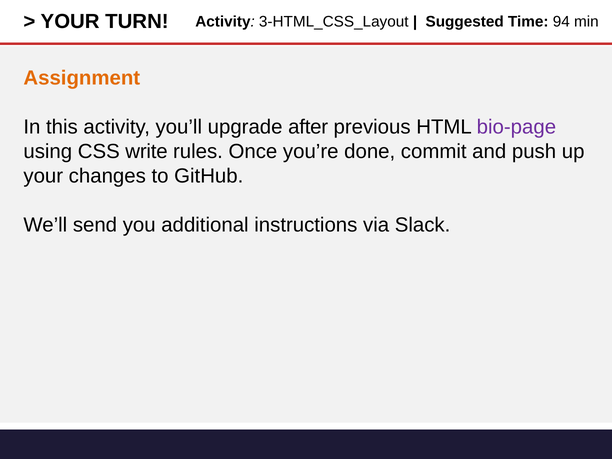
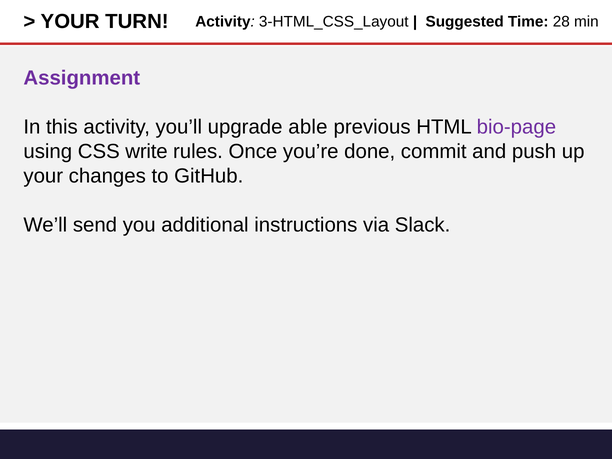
94: 94 -> 28
Assignment colour: orange -> purple
after: after -> able
